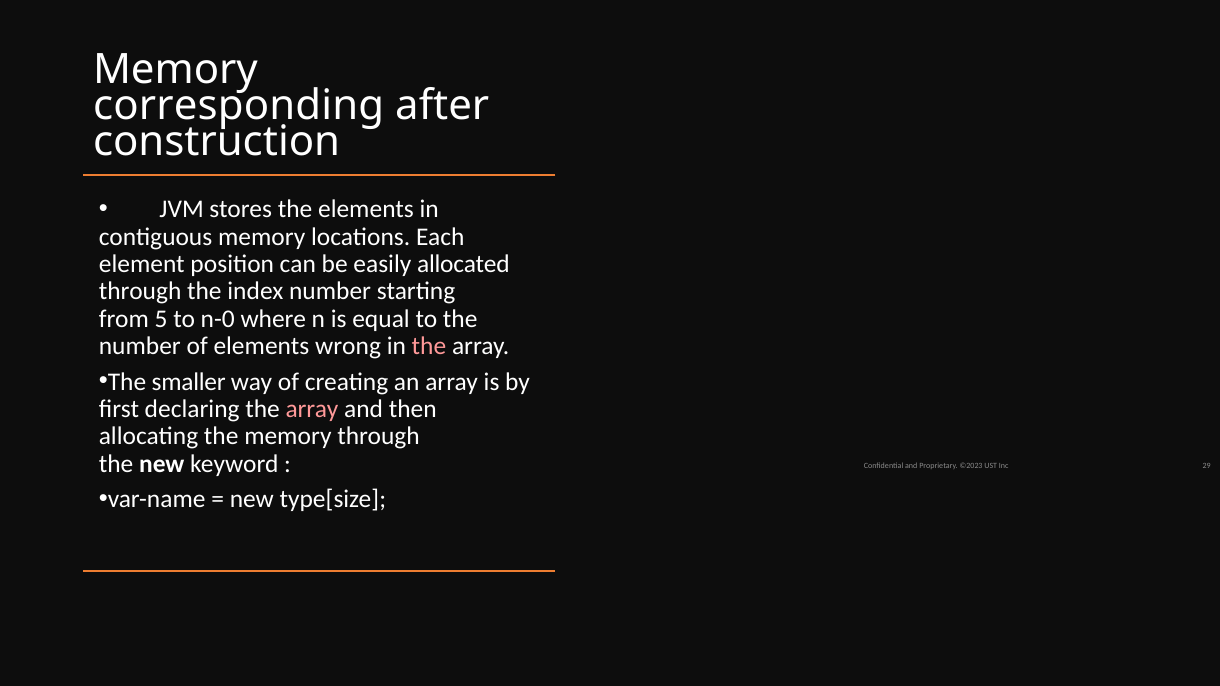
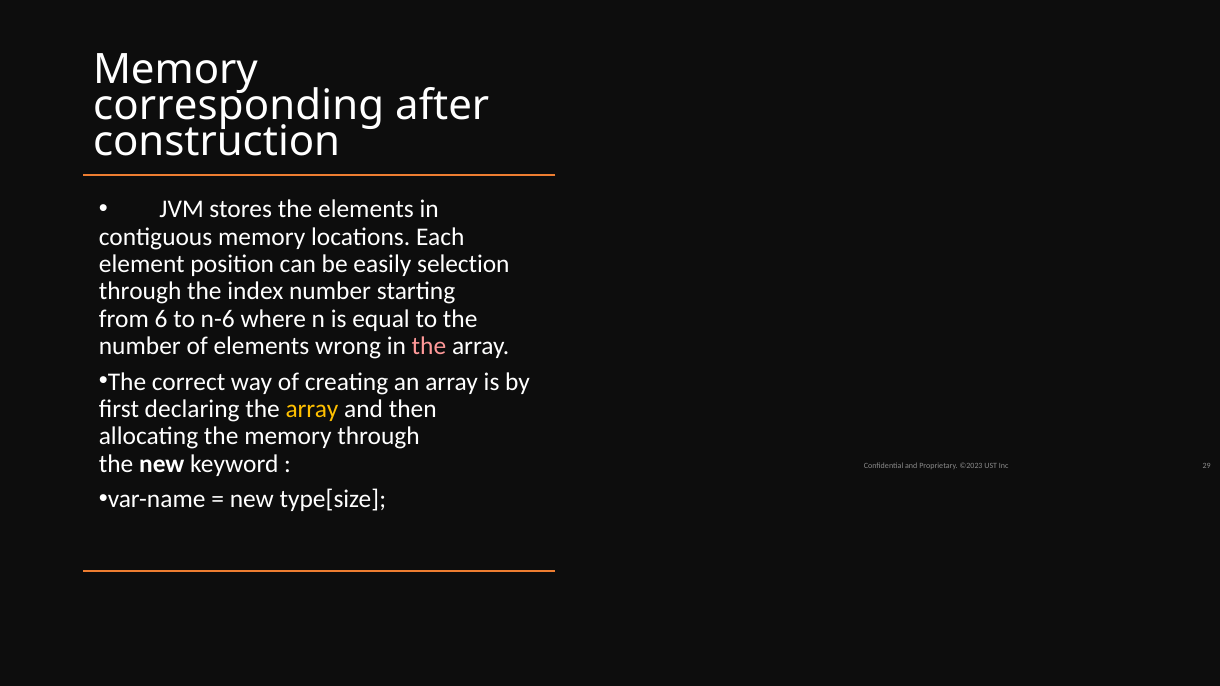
allocated: allocated -> selection
5: 5 -> 6
n-0: n-0 -> n-6
smaller: smaller -> correct
array at (312, 409) colour: pink -> yellow
